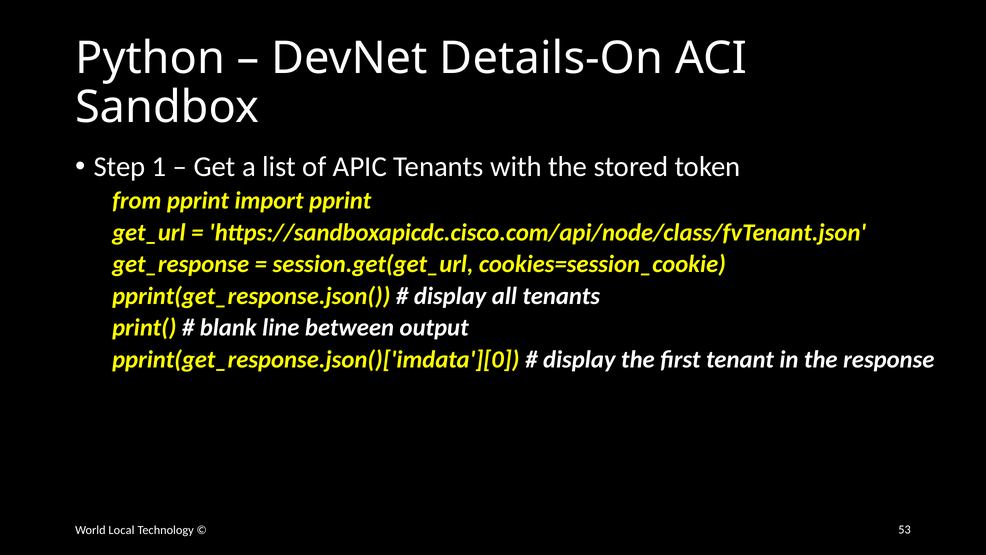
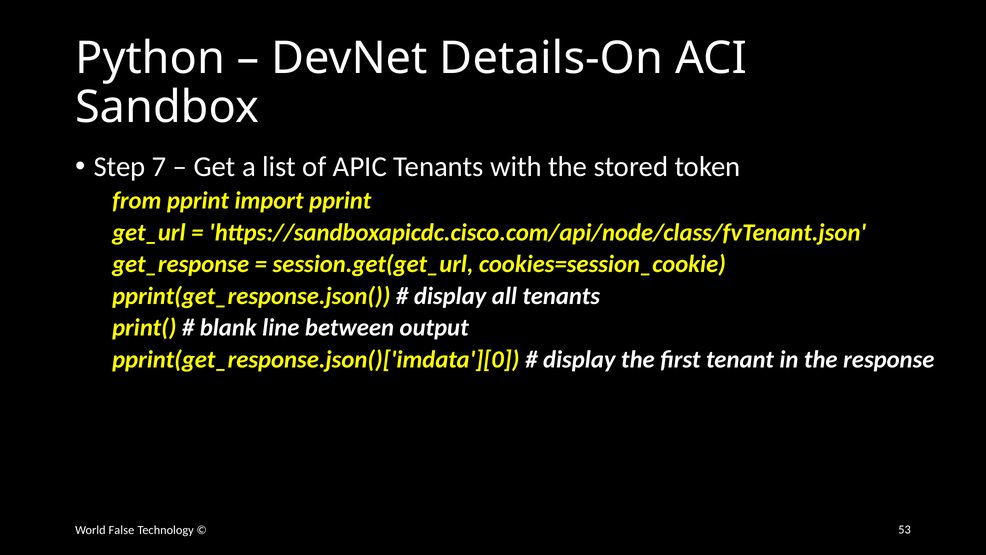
1: 1 -> 7
Local: Local -> False
